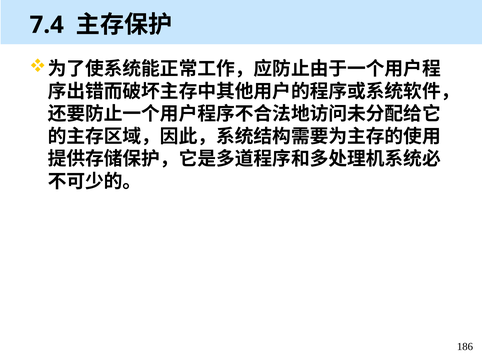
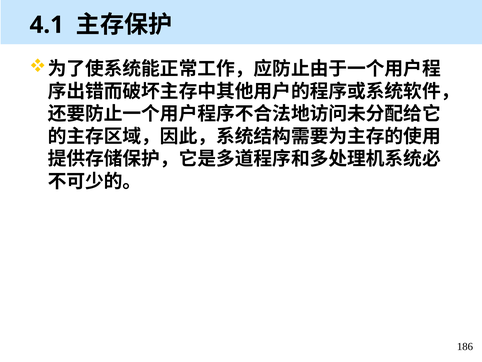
7.4: 7.4 -> 4.1
